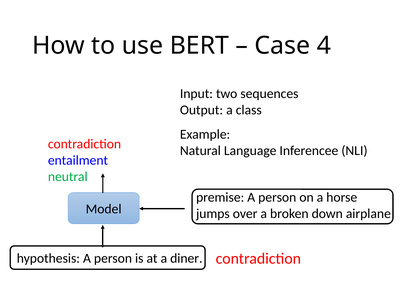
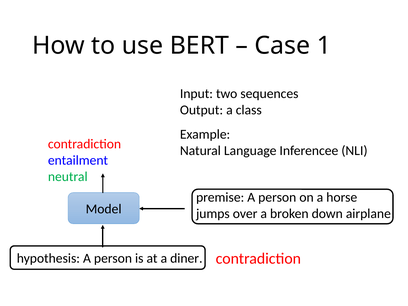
4: 4 -> 1
